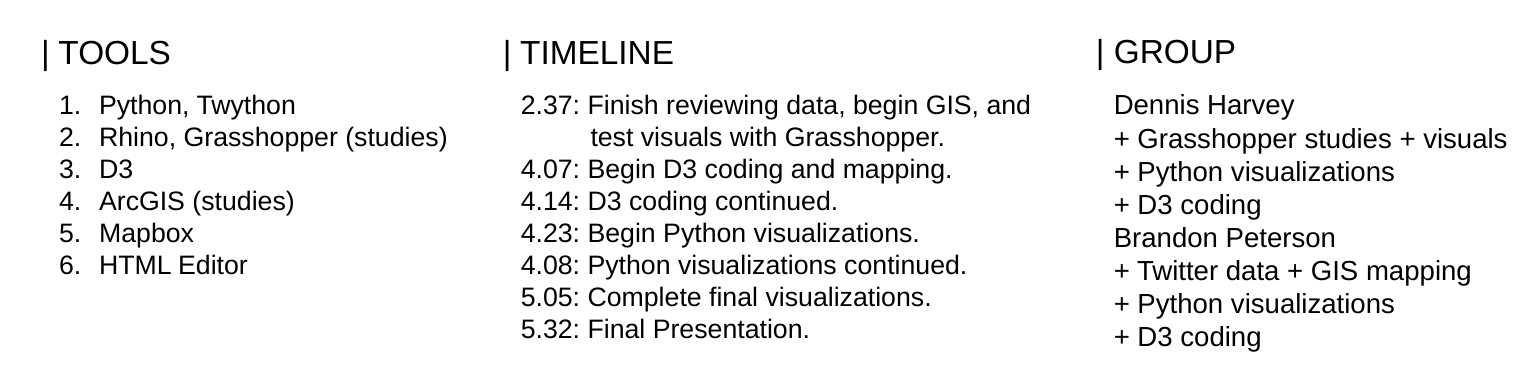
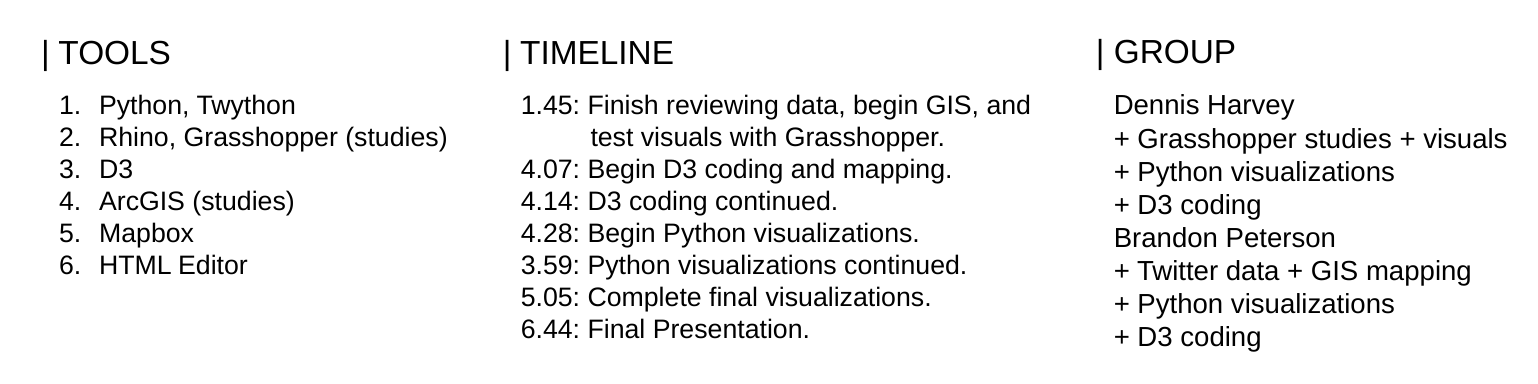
2.37: 2.37 -> 1.45
4.23: 4.23 -> 4.28
4.08: 4.08 -> 3.59
5.32: 5.32 -> 6.44
